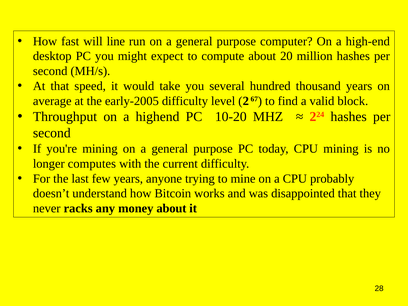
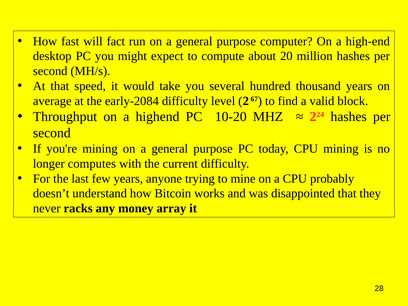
line: line -> fact
early‐2005: early‐2005 -> early‐2084
money about: about -> array
